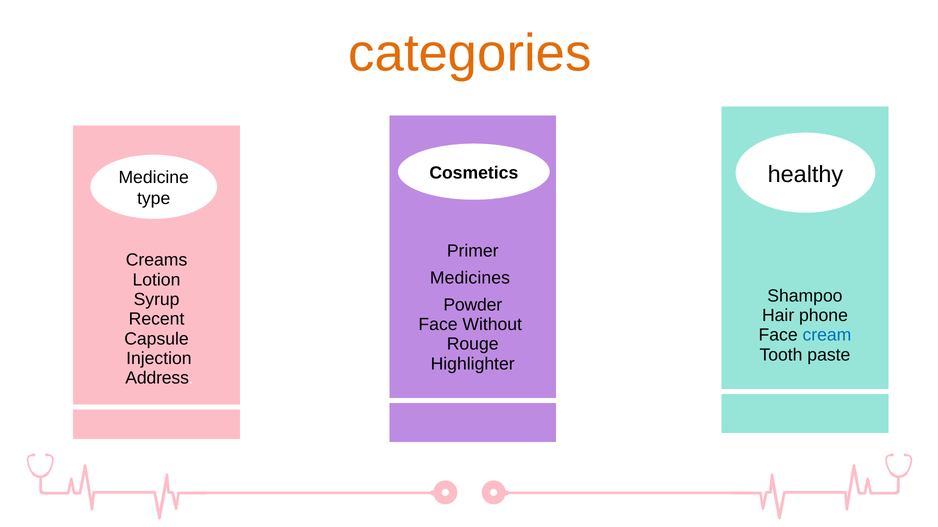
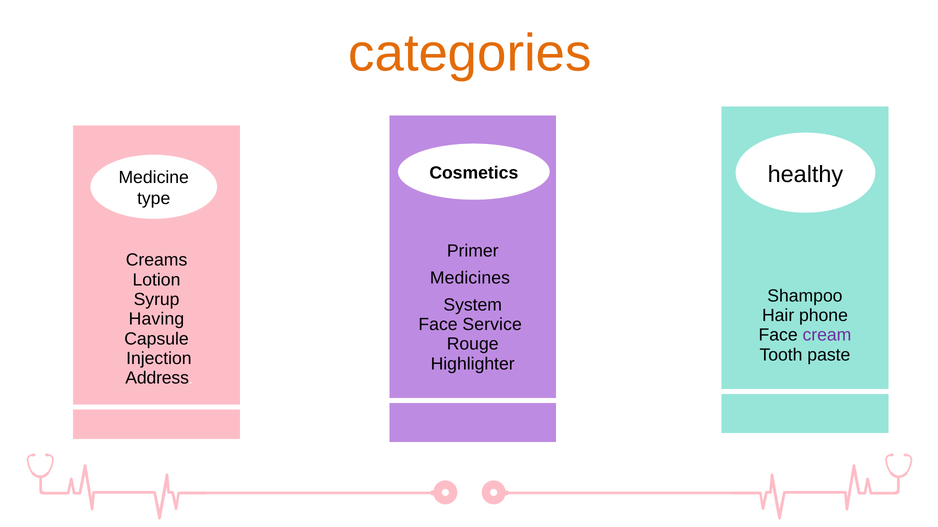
Powder: Powder -> System
Recent: Recent -> Having
Without: Without -> Service
cream colour: blue -> purple
